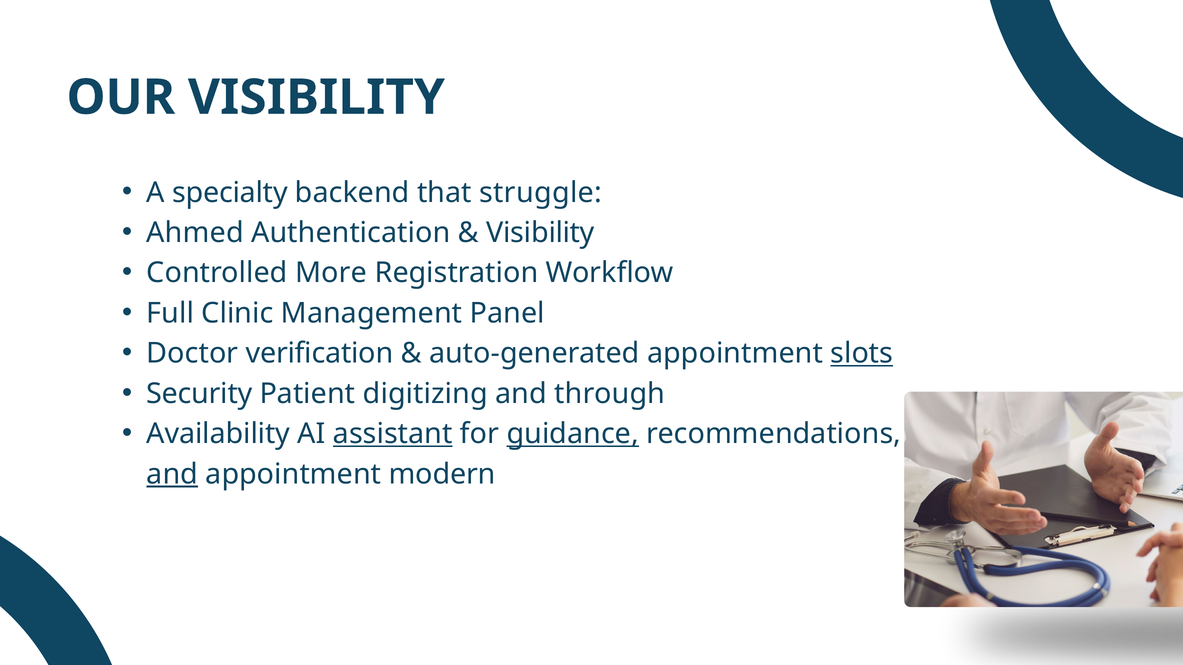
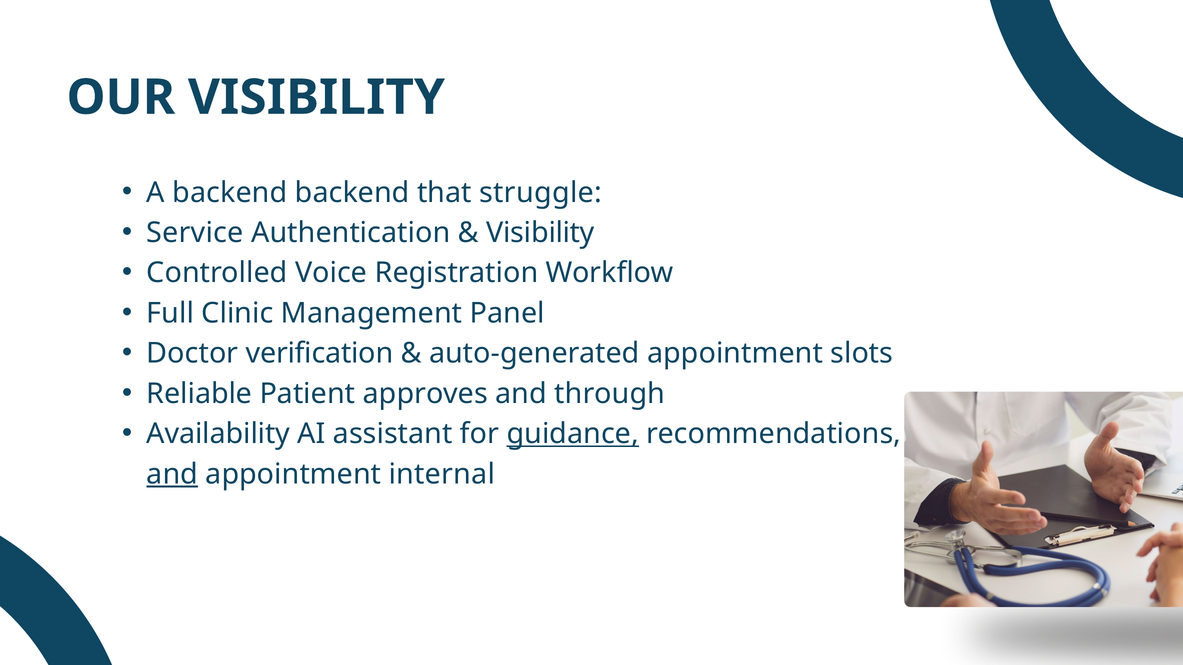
A specialty: specialty -> backend
Ahmed: Ahmed -> Service
More: More -> Voice
slots underline: present -> none
Security: Security -> Reliable
digitizing: digitizing -> approves
assistant underline: present -> none
modern: modern -> internal
